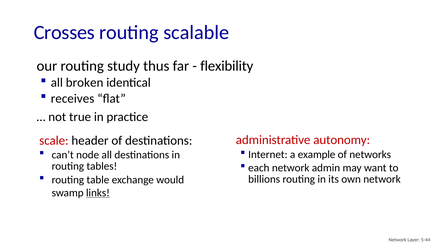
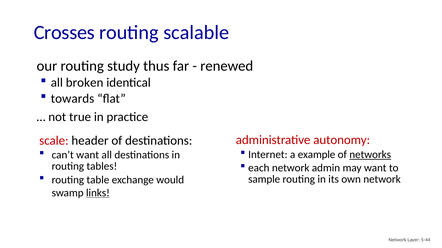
flexibility: flexibility -> renewed
receives: receives -> towards
networks underline: none -> present
can’t node: node -> want
billions: billions -> sample
